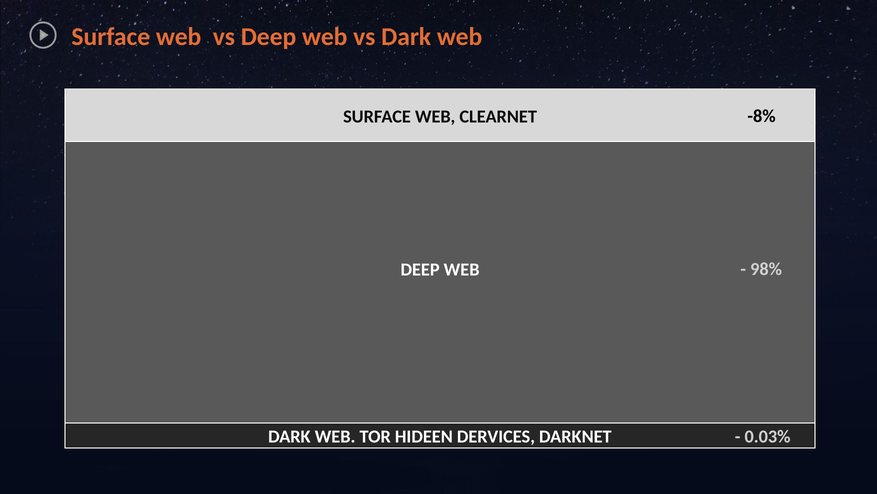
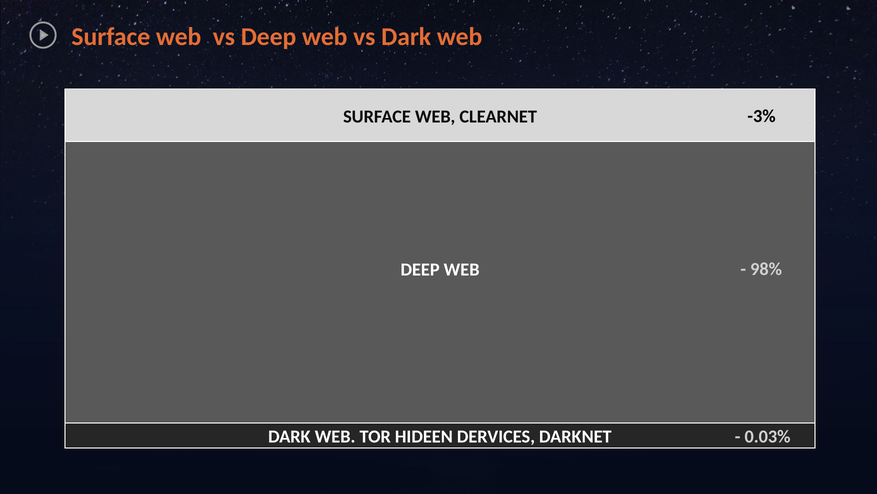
-8%: -8% -> -3%
